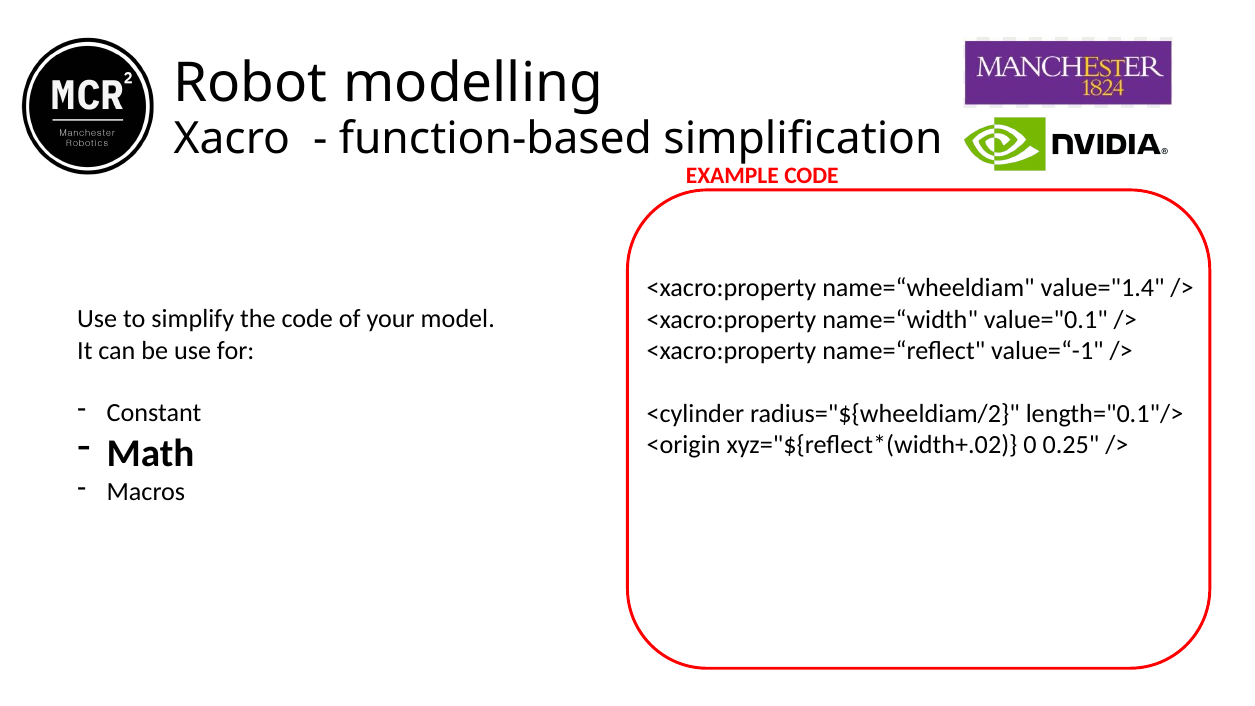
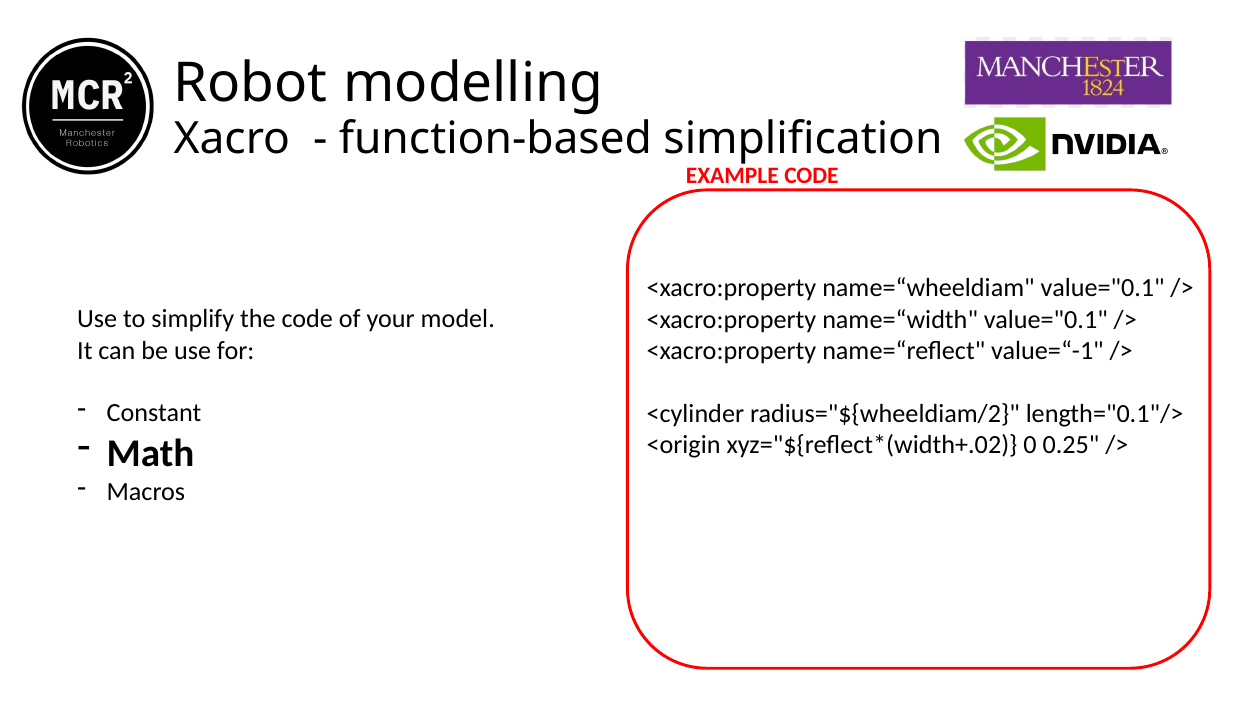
name=“wheeldiam value="1.4: value="1.4 -> value="0.1
